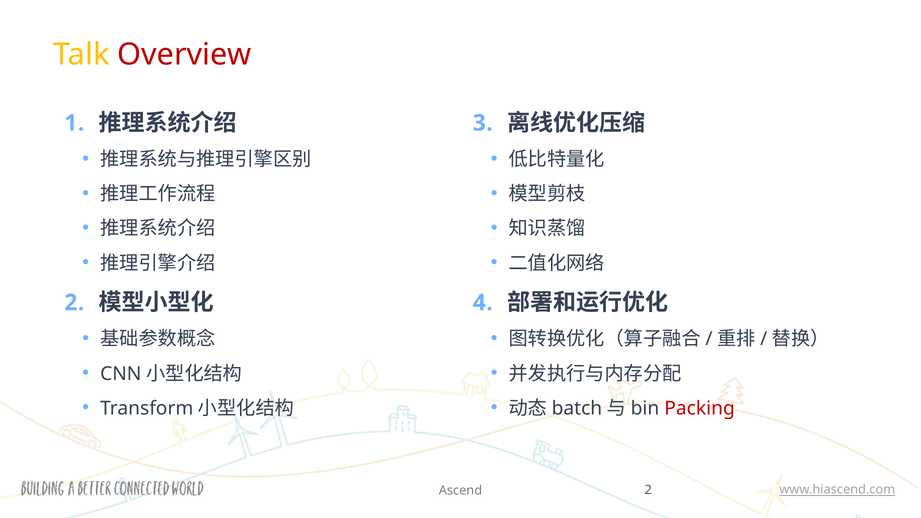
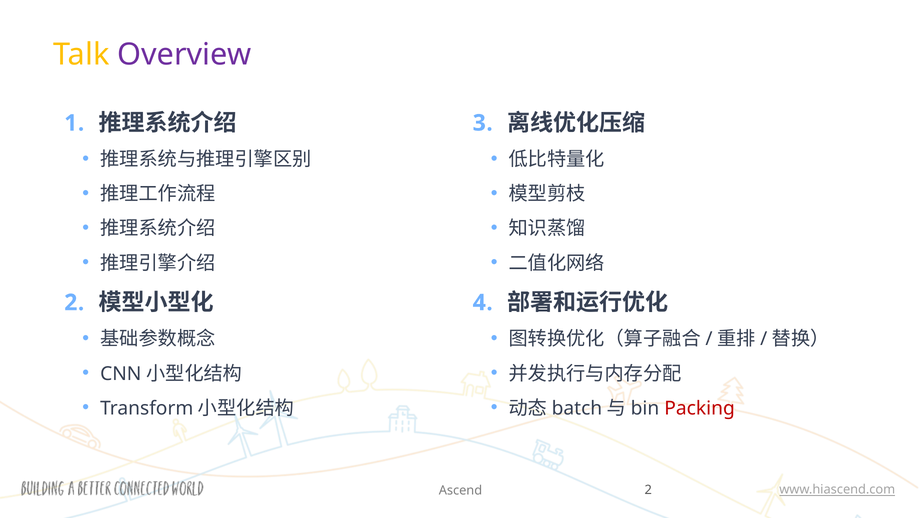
Overview colour: red -> purple
